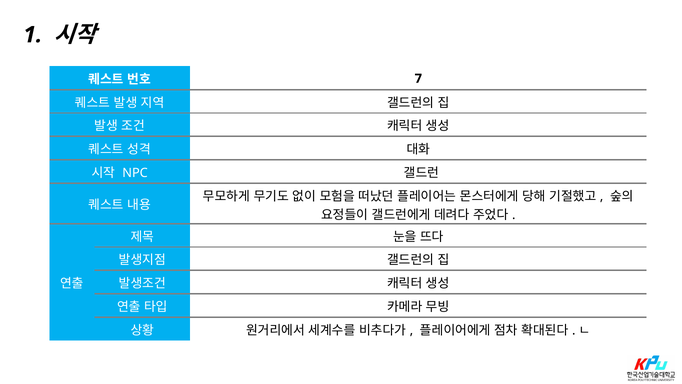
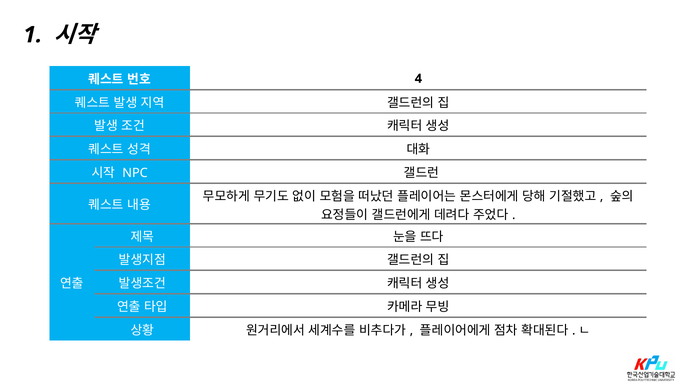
7: 7 -> 4
